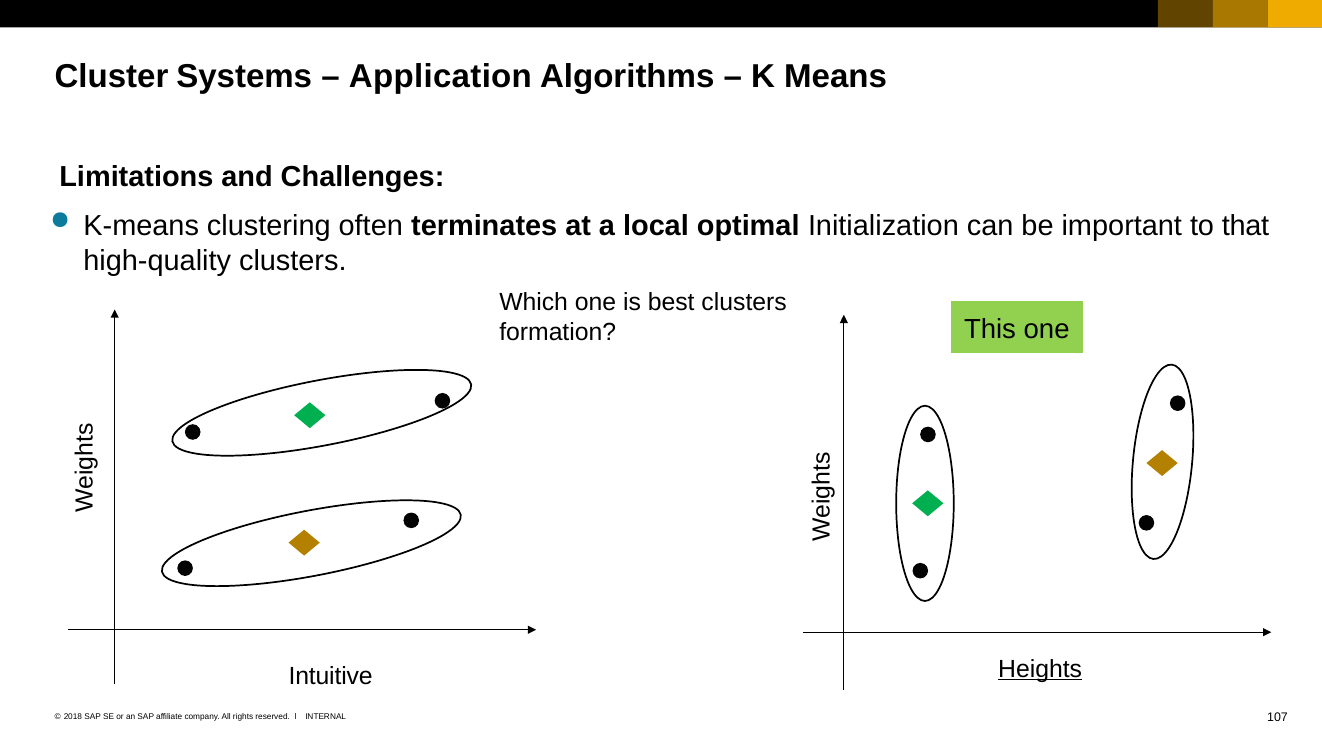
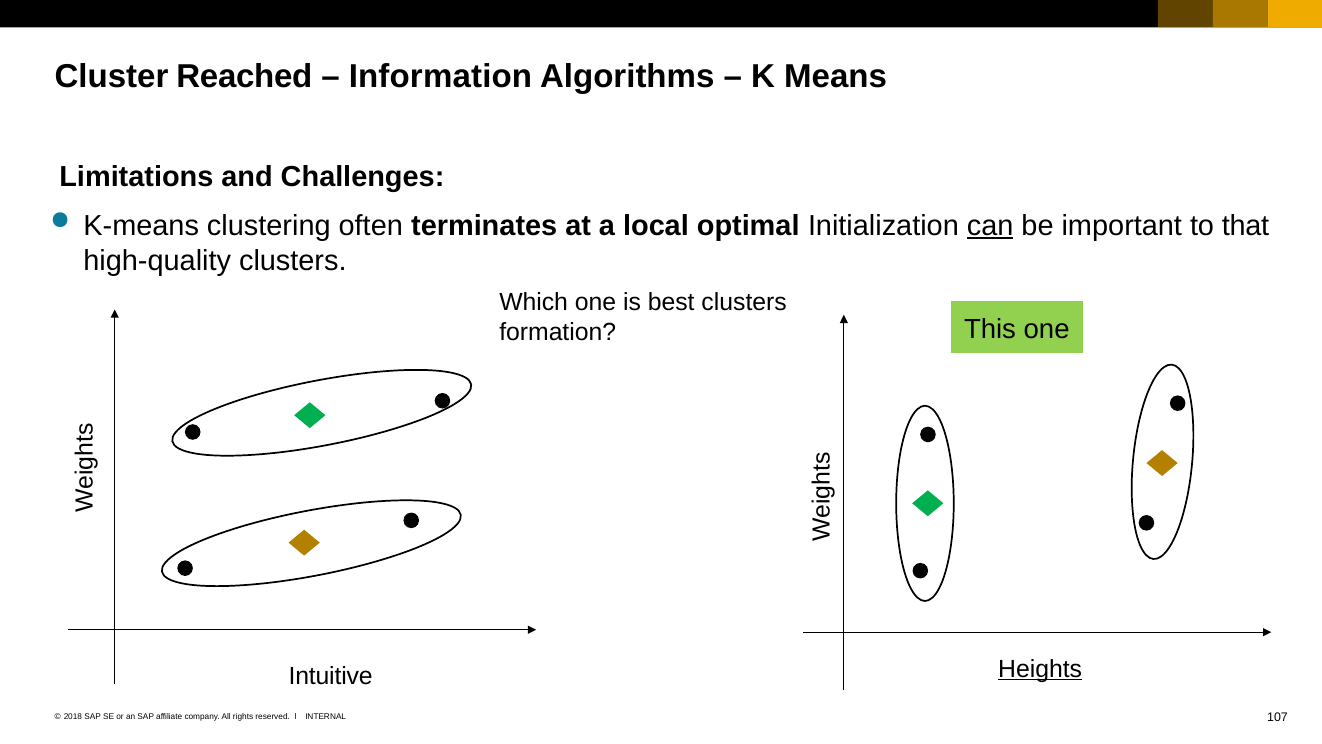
Systems: Systems -> Reached
Application: Application -> Information
can underline: none -> present
